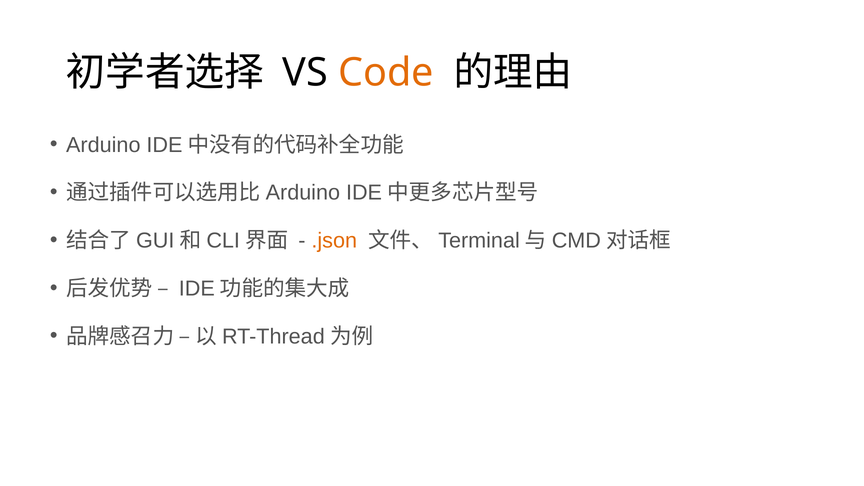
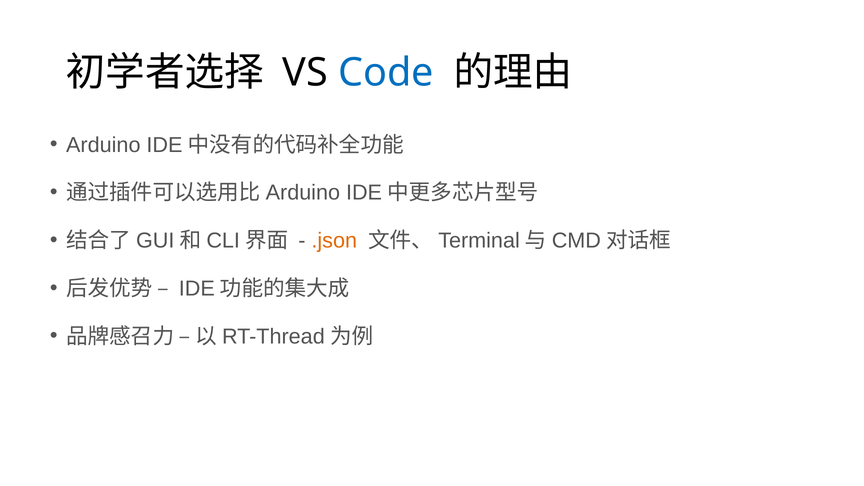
Code colour: orange -> blue
